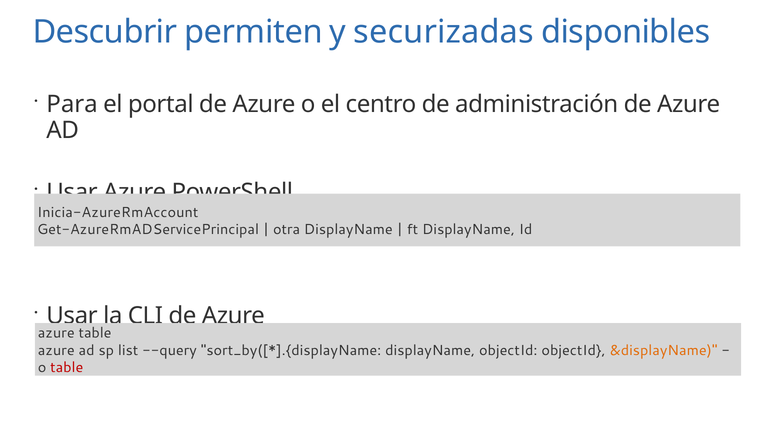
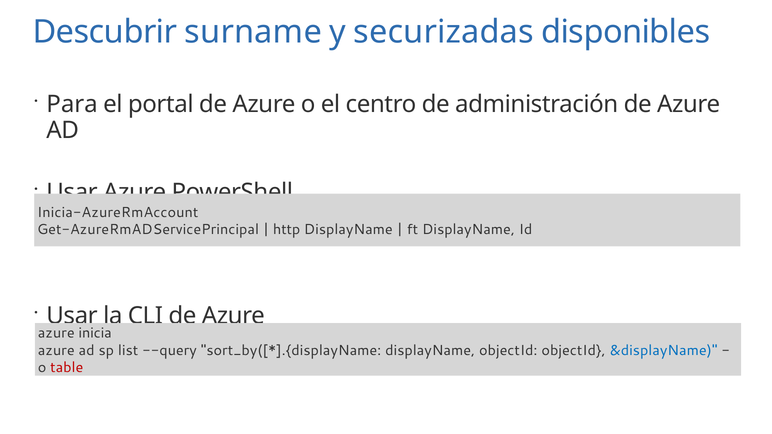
permiten: permiten -> surname
otra: otra -> http
azure table: table -> inicia
&displayName colour: orange -> blue
